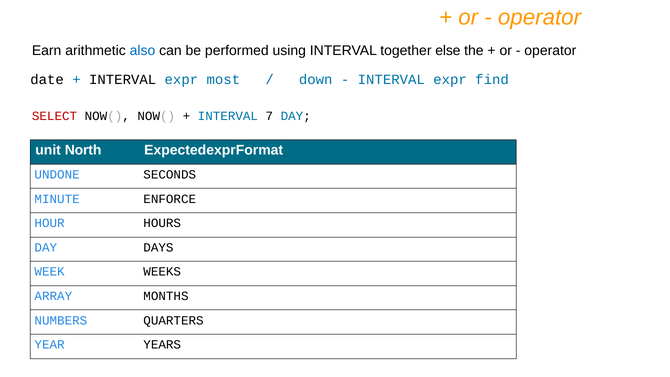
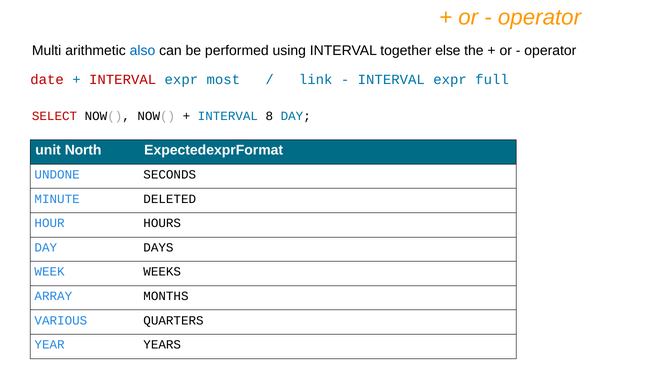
Earn: Earn -> Multi
date colour: black -> red
INTERVAL at (123, 80) colour: black -> red
down: down -> link
find: find -> full
7: 7 -> 8
ENFORCE: ENFORCE -> DELETED
NUMBERS: NUMBERS -> VARIOUS
